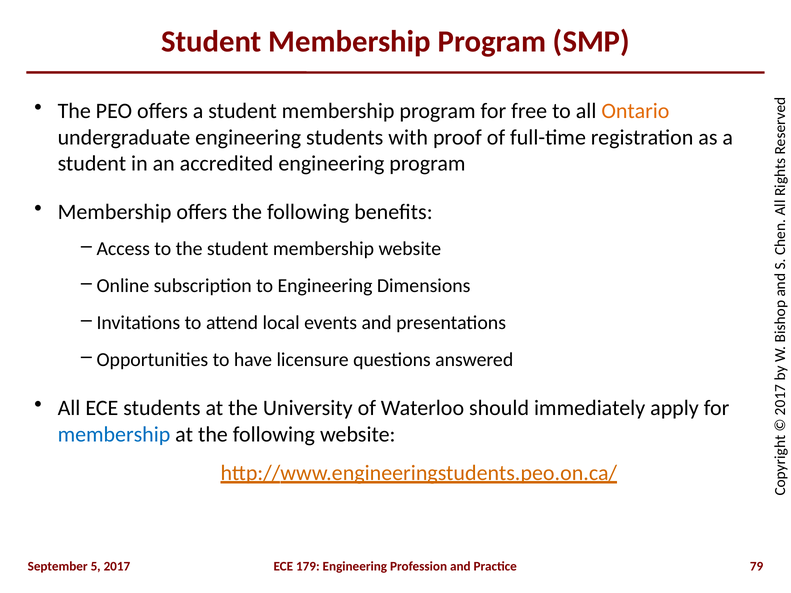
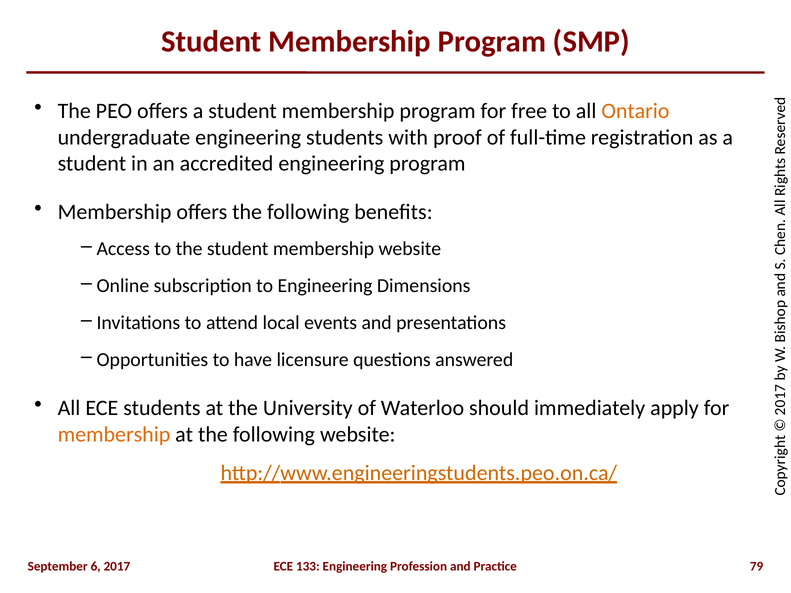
membership at (114, 434) colour: blue -> orange
5: 5 -> 6
179: 179 -> 133
